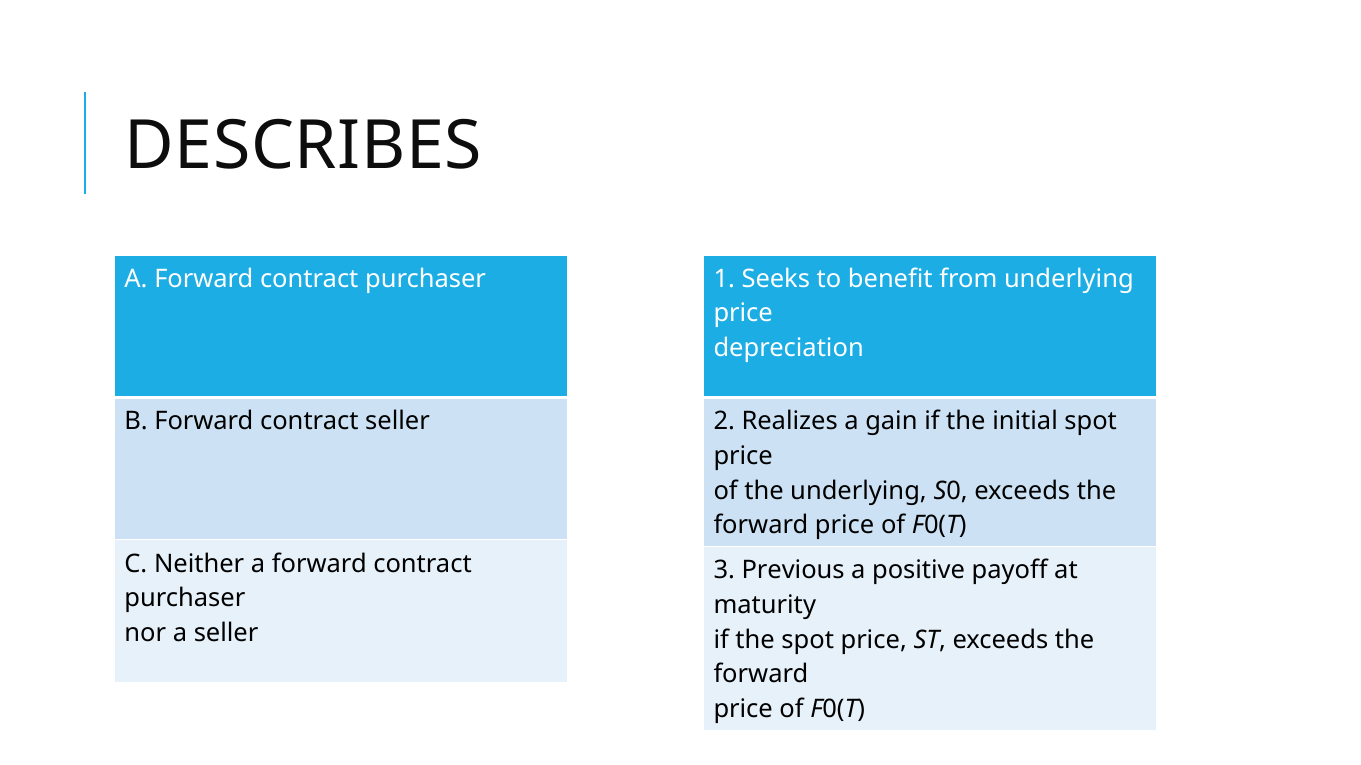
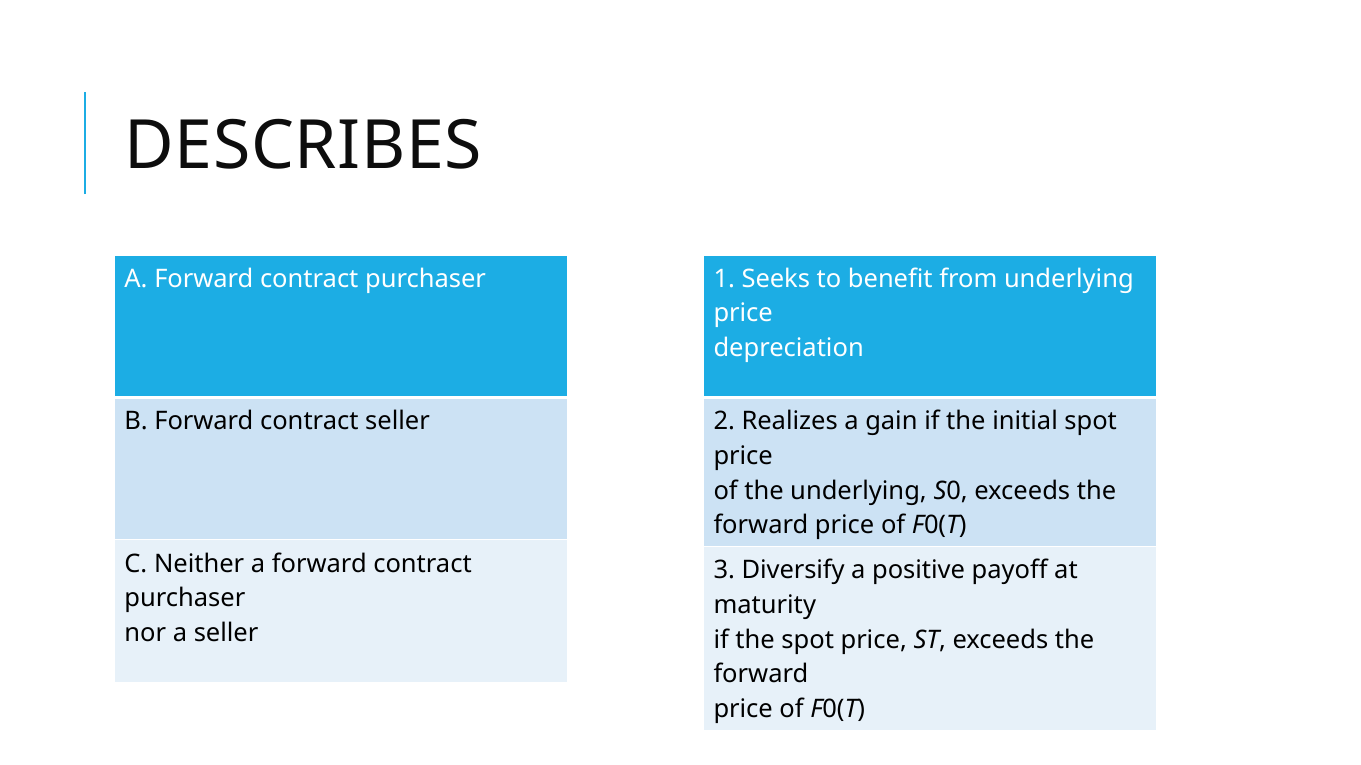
Previous: Previous -> Diversify
